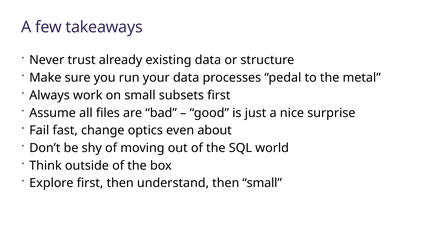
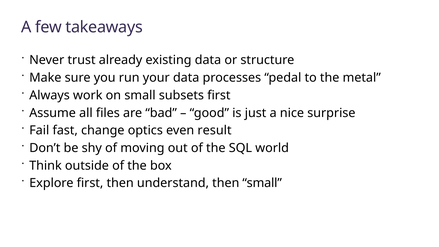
about: about -> result
